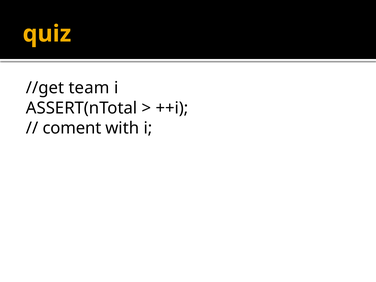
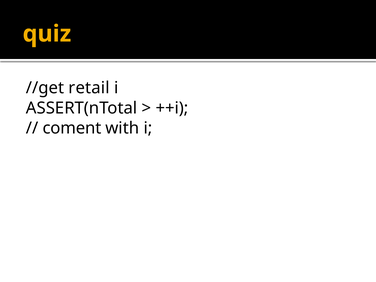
team: team -> retail
